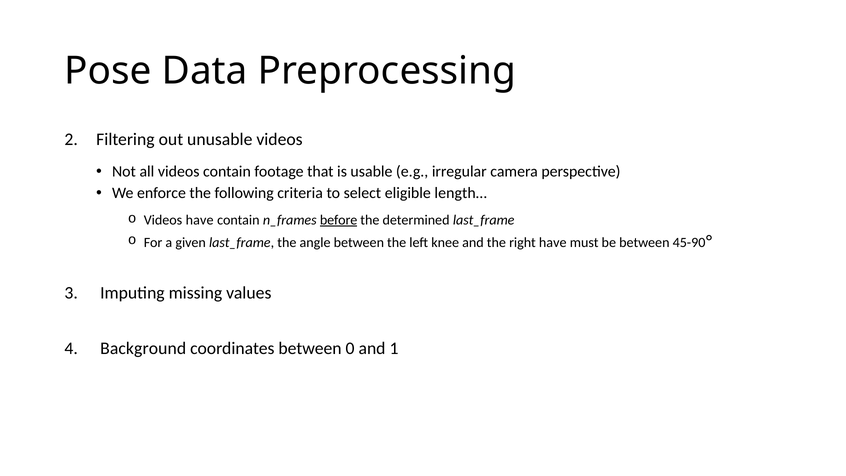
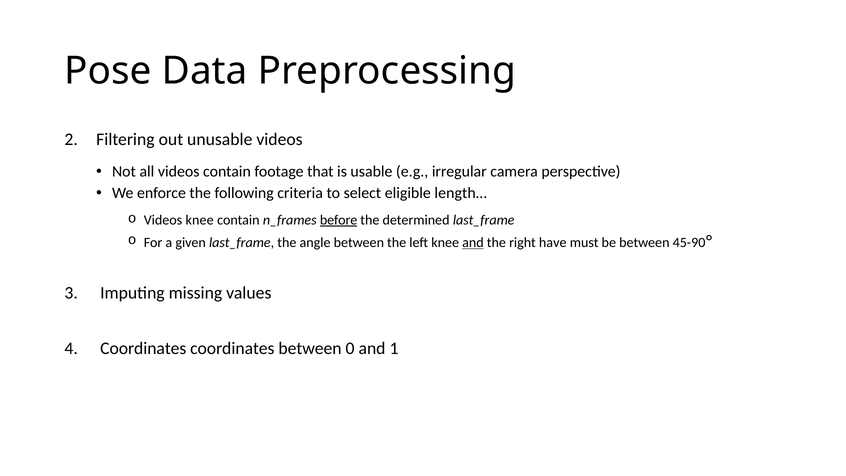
Videos have: have -> knee
and at (473, 243) underline: none -> present
Background at (143, 349): Background -> Coordinates
